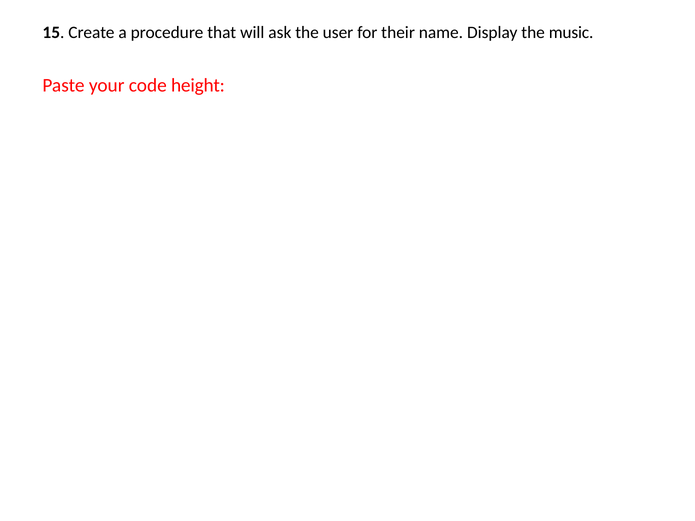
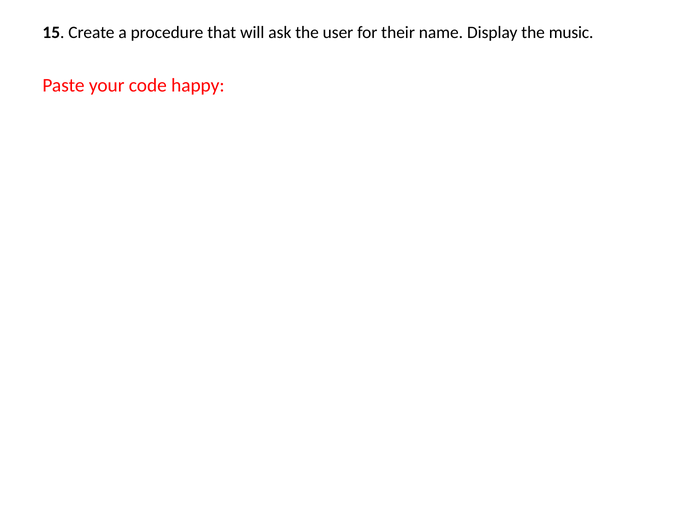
height: height -> happy
